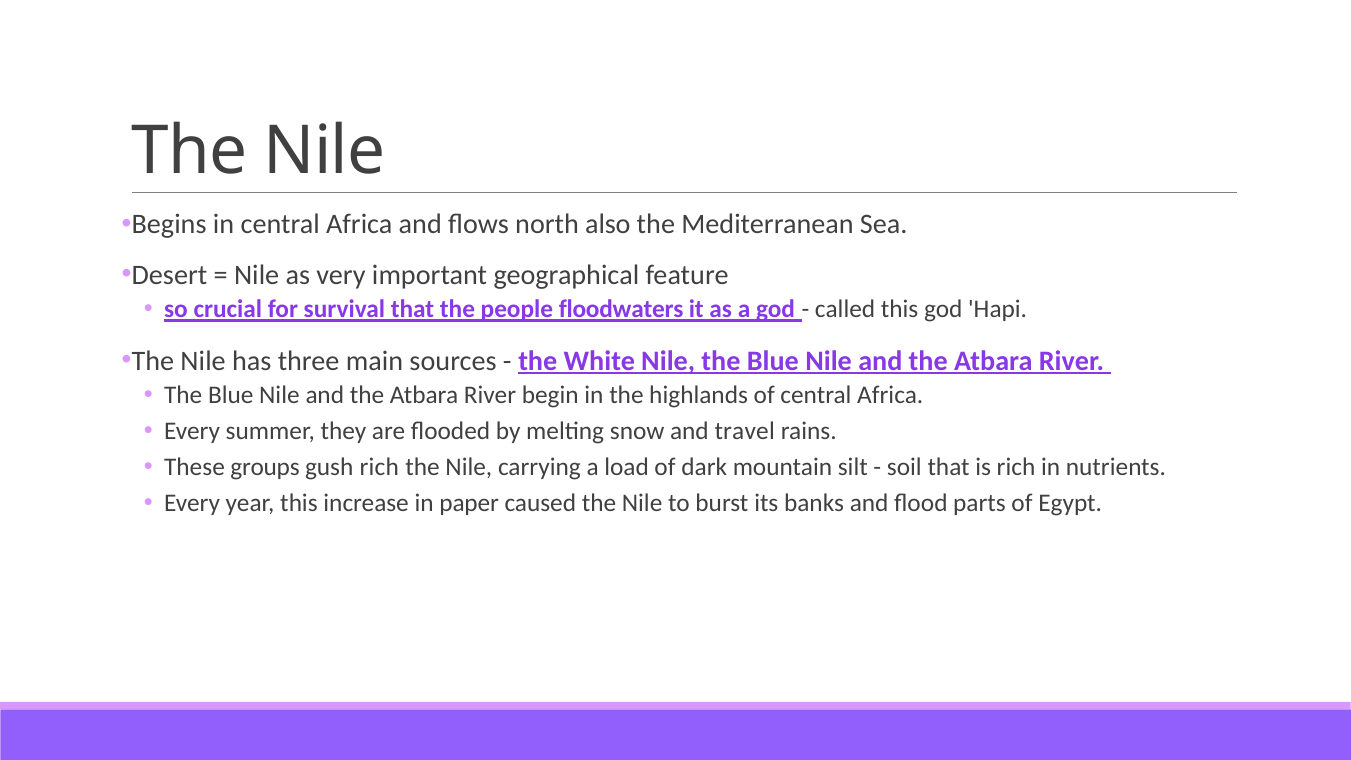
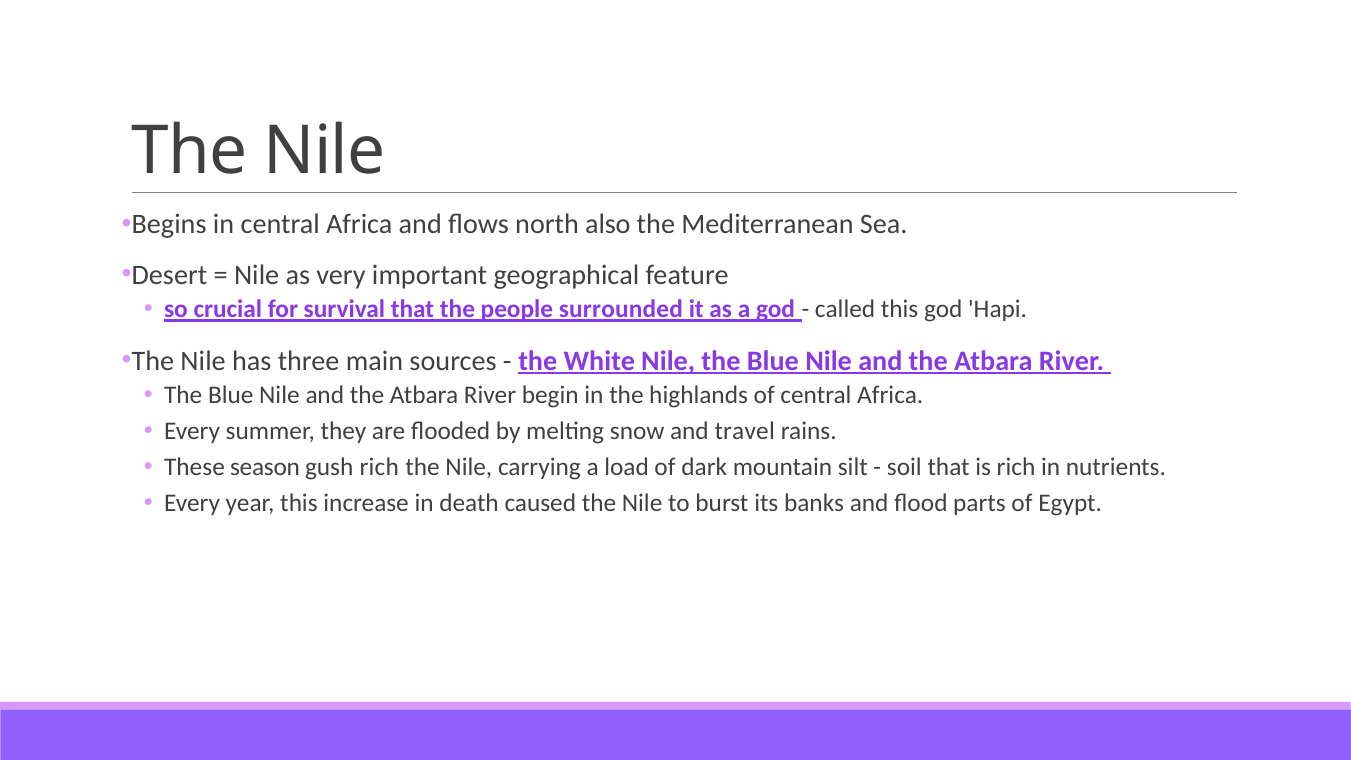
floodwaters: floodwaters -> surrounded
groups: groups -> season
paper: paper -> death
